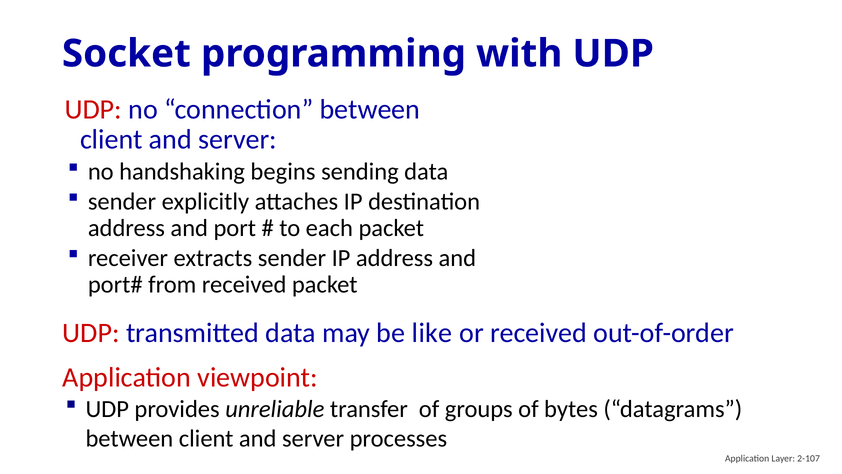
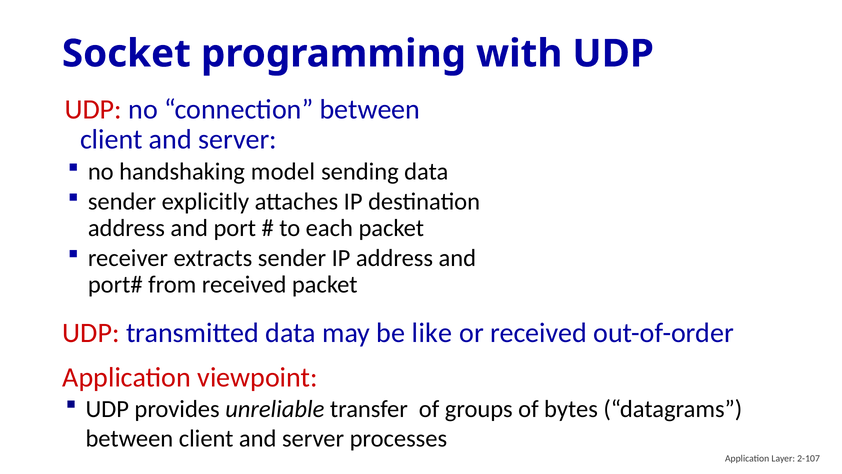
begins: begins -> model
